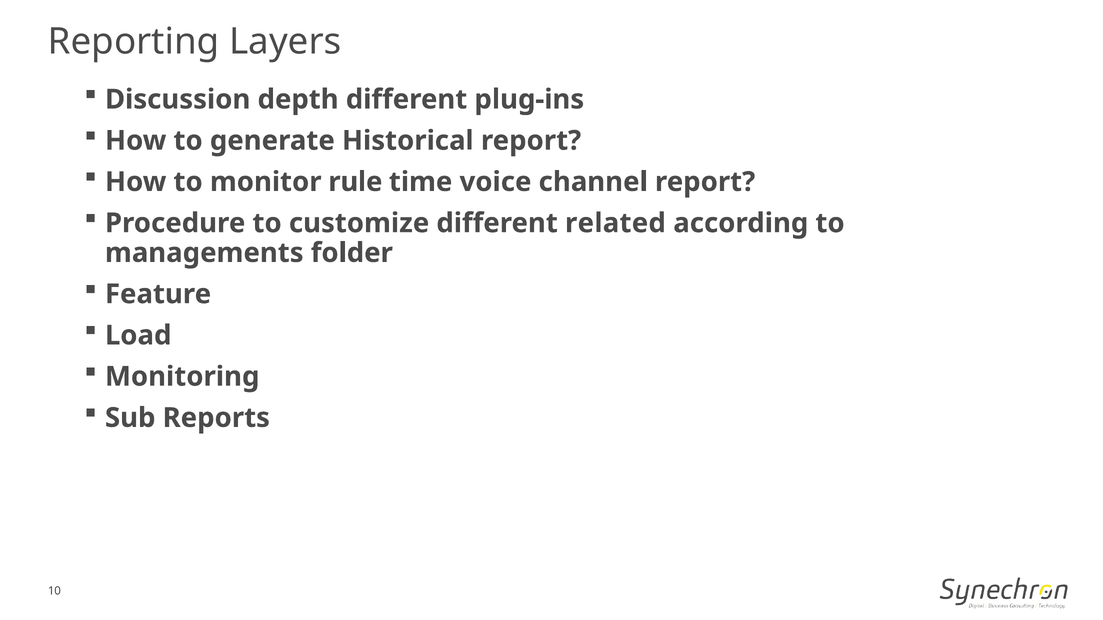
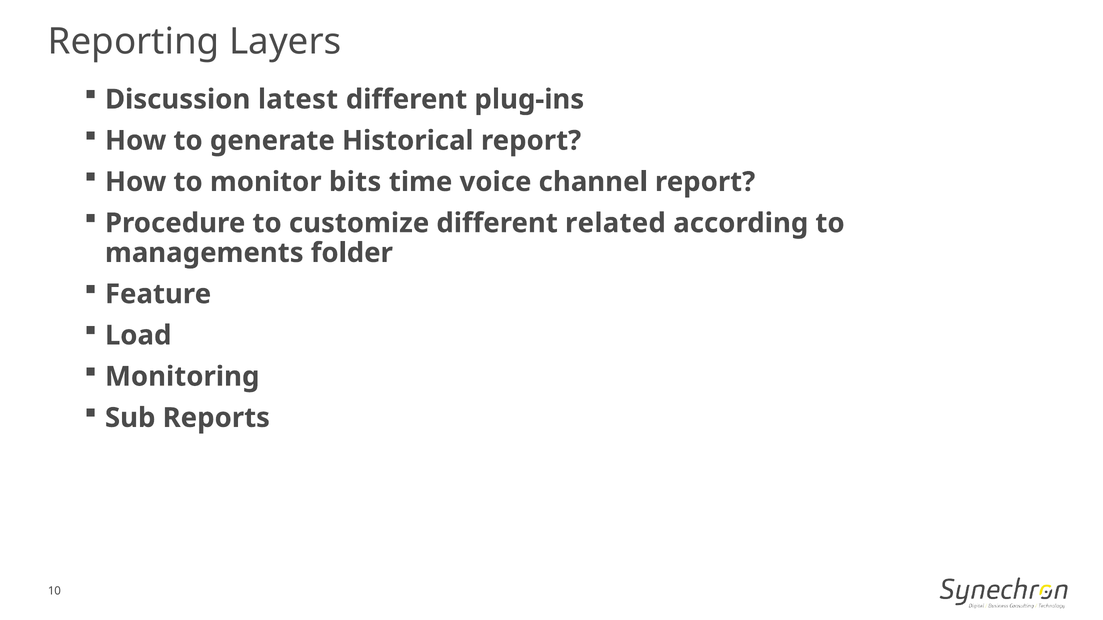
depth: depth -> latest
rule: rule -> bits
